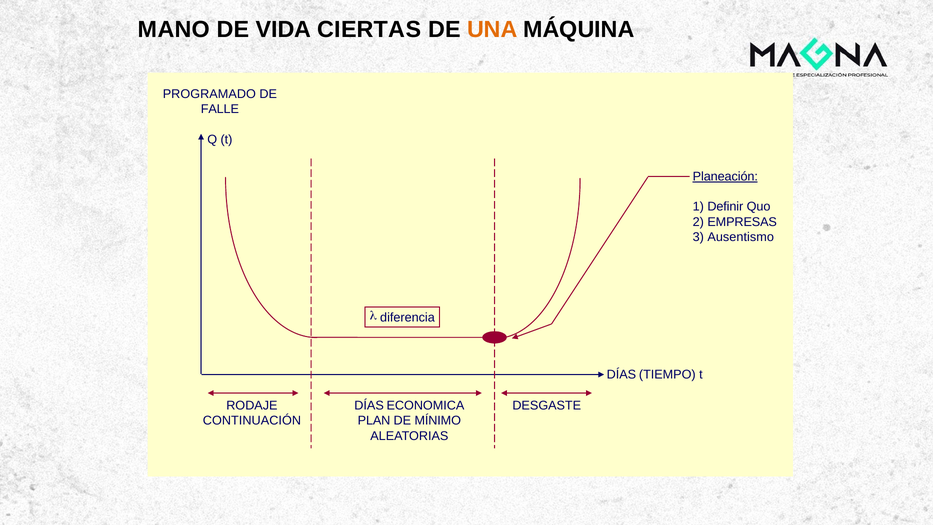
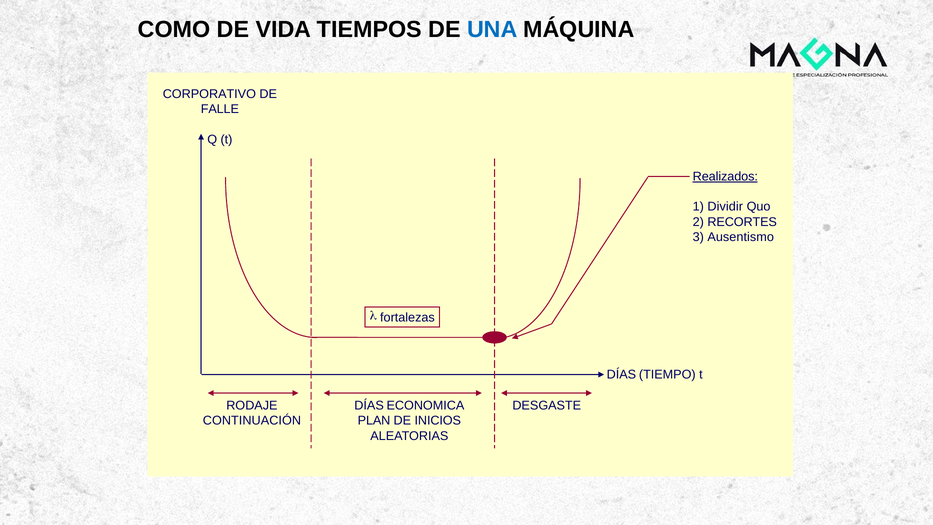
MANO: MANO -> COMO
CIERTAS: CIERTAS -> TIEMPOS
UNA colour: orange -> blue
PROGRAMADO: PROGRAMADO -> CORPORATIVO
Planeación: Planeación -> Realizados
Definir: Definir -> Dividir
EMPRESAS: EMPRESAS -> RECORTES
diferencia: diferencia -> fortalezas
MÍNIMO: MÍNIMO -> INICIOS
